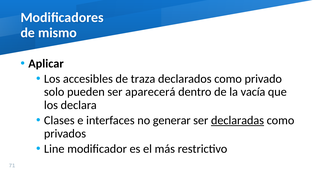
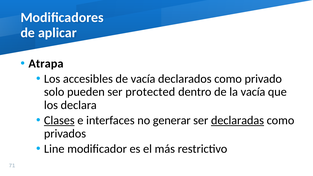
mismo: mismo -> aplicar
Aplicar: Aplicar -> Atrapa
de traza: traza -> vacía
aparecerá: aparecerá -> protected
Clases underline: none -> present
